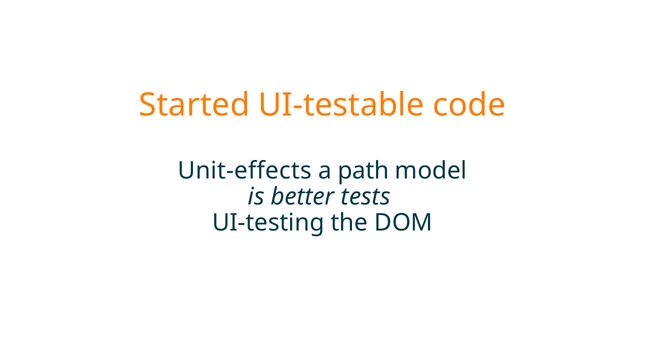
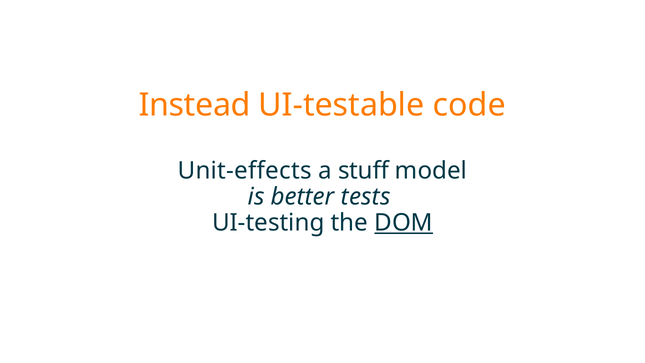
Started: Started -> Instead
path: path -> stuff
DOM underline: none -> present
